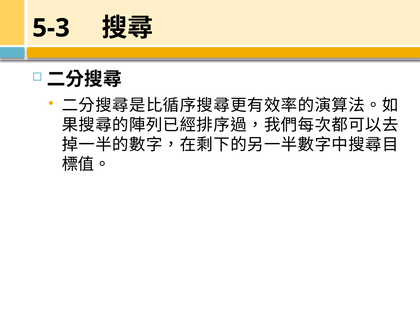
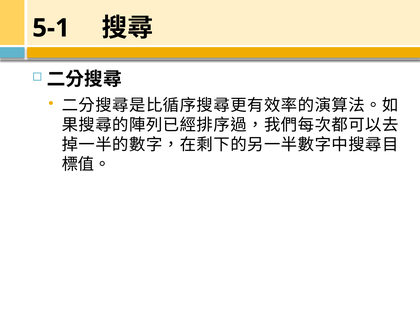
5-3: 5-3 -> 5-1
